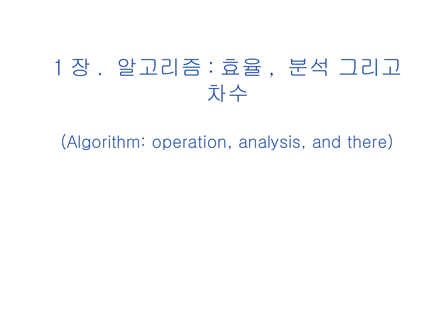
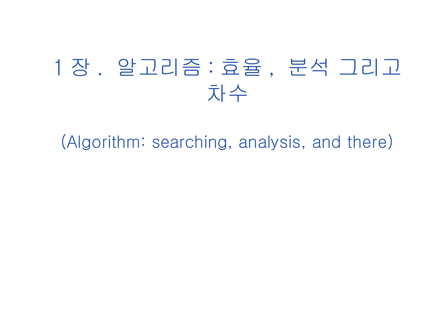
operation: operation -> searching
